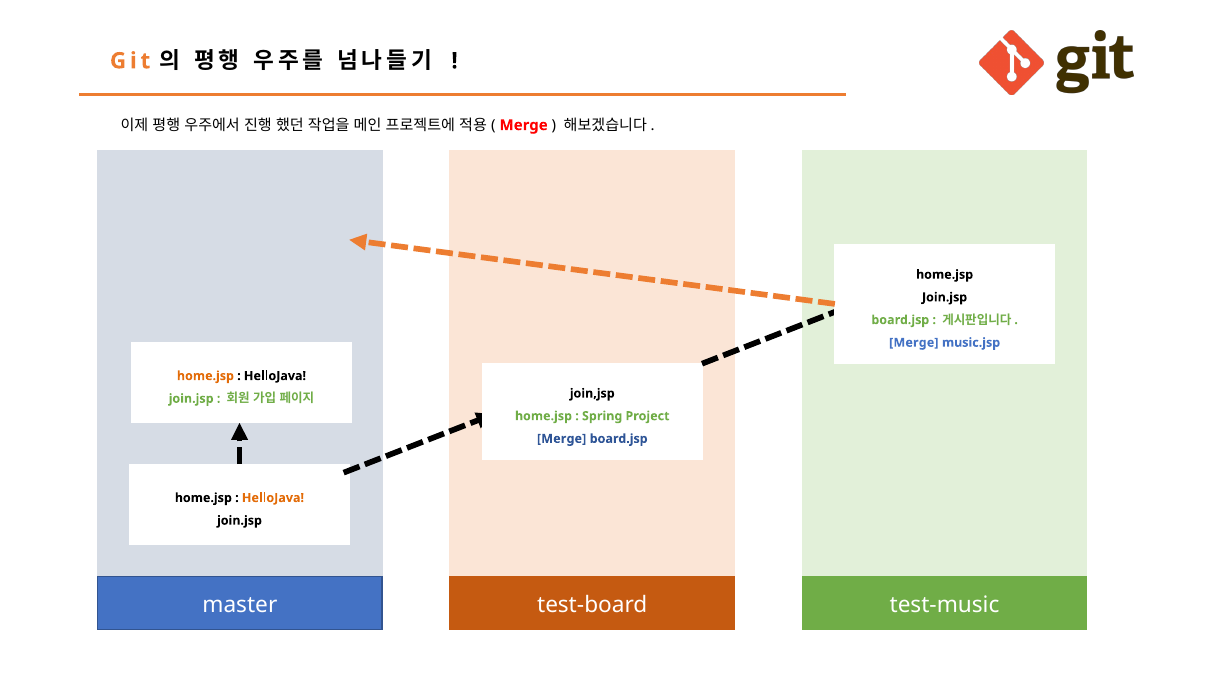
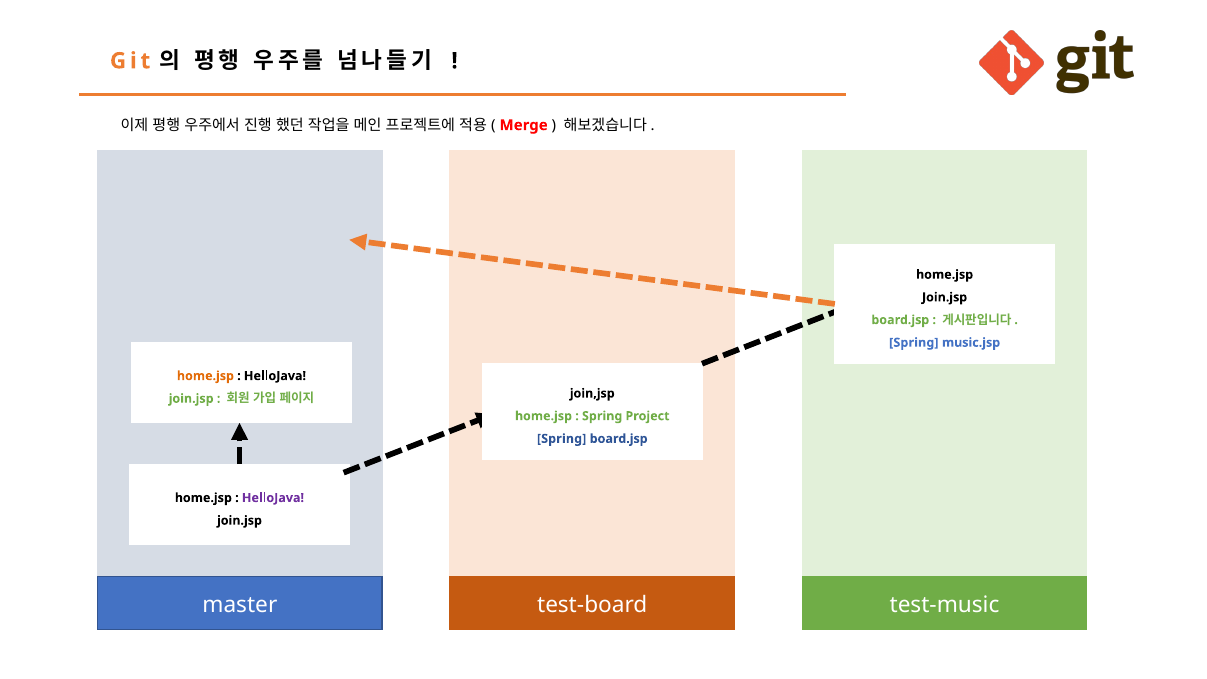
Merge at (914, 343): Merge -> Spring
Merge at (562, 439): Merge -> Spring
HelloJava at (273, 498) colour: orange -> purple
